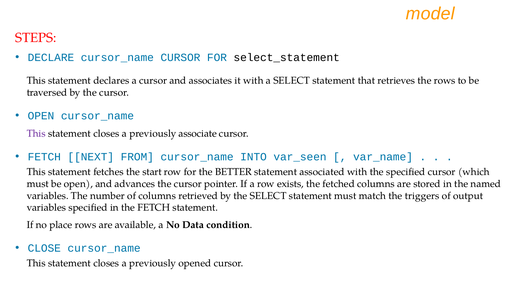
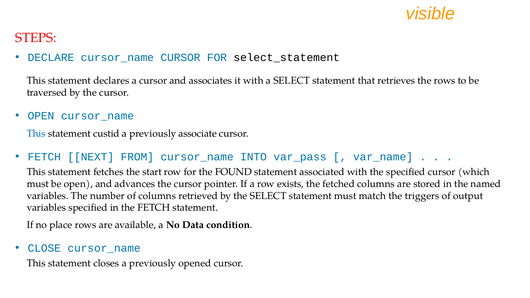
model: model -> visible
This at (36, 134) colour: purple -> blue
closes at (106, 134): closes -> custid
var_seen: var_seen -> var_pass
BETTER: BETTER -> FOUND
